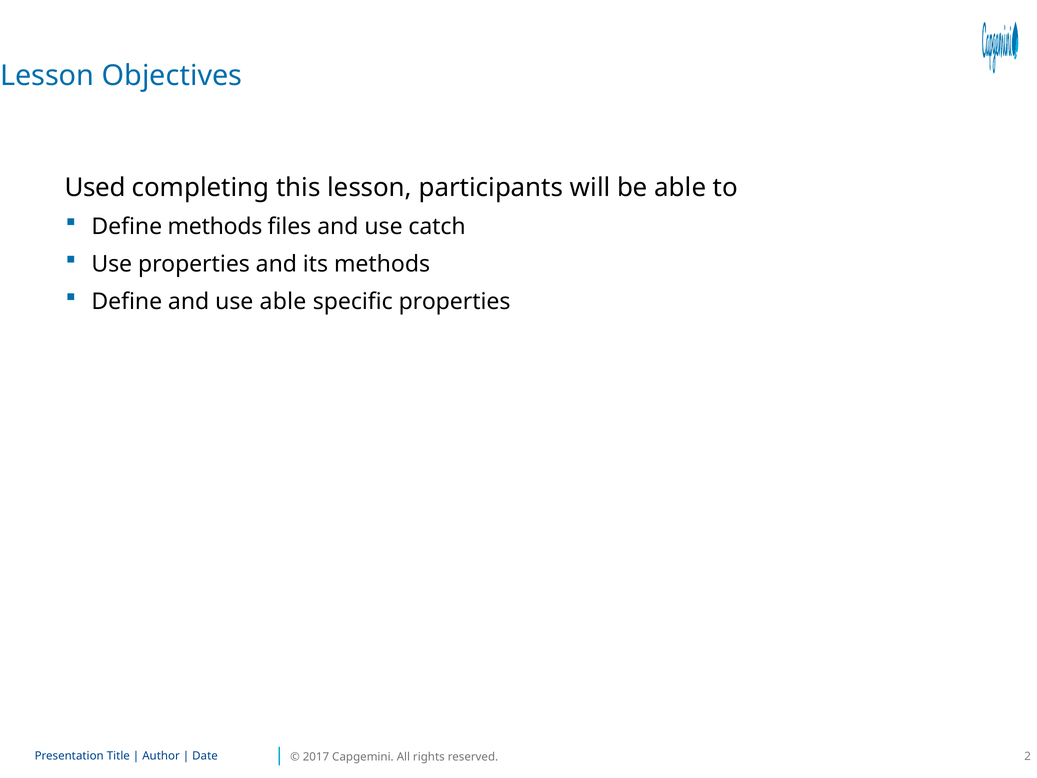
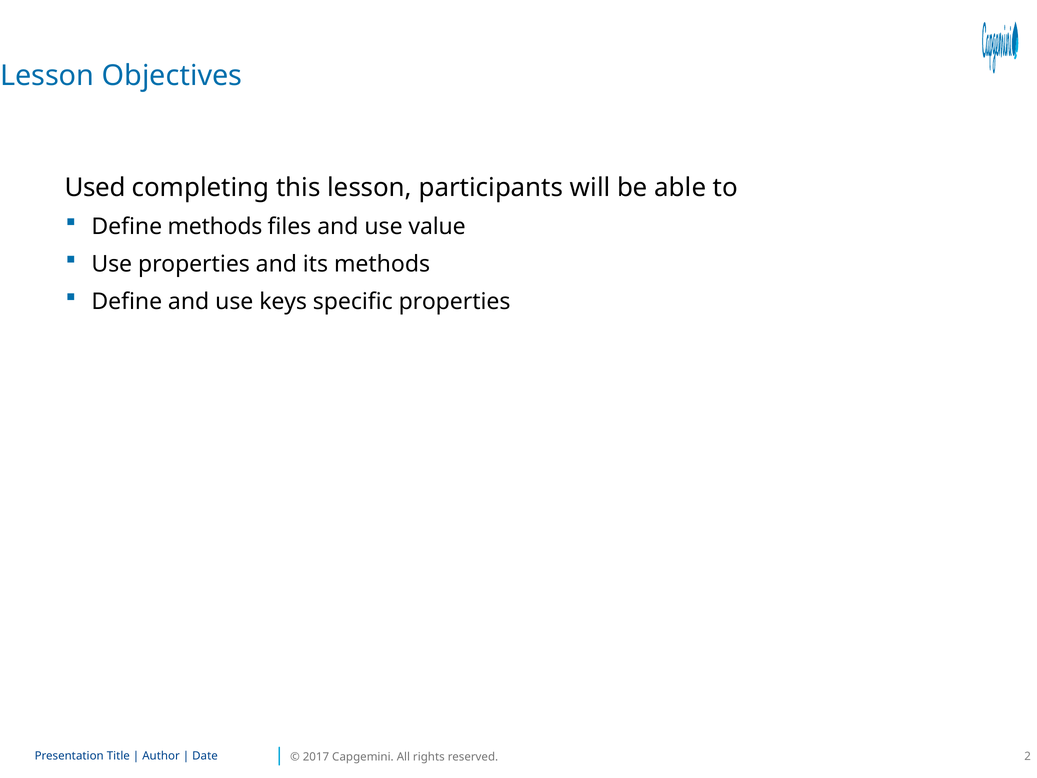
catch: catch -> value
use able: able -> keys
